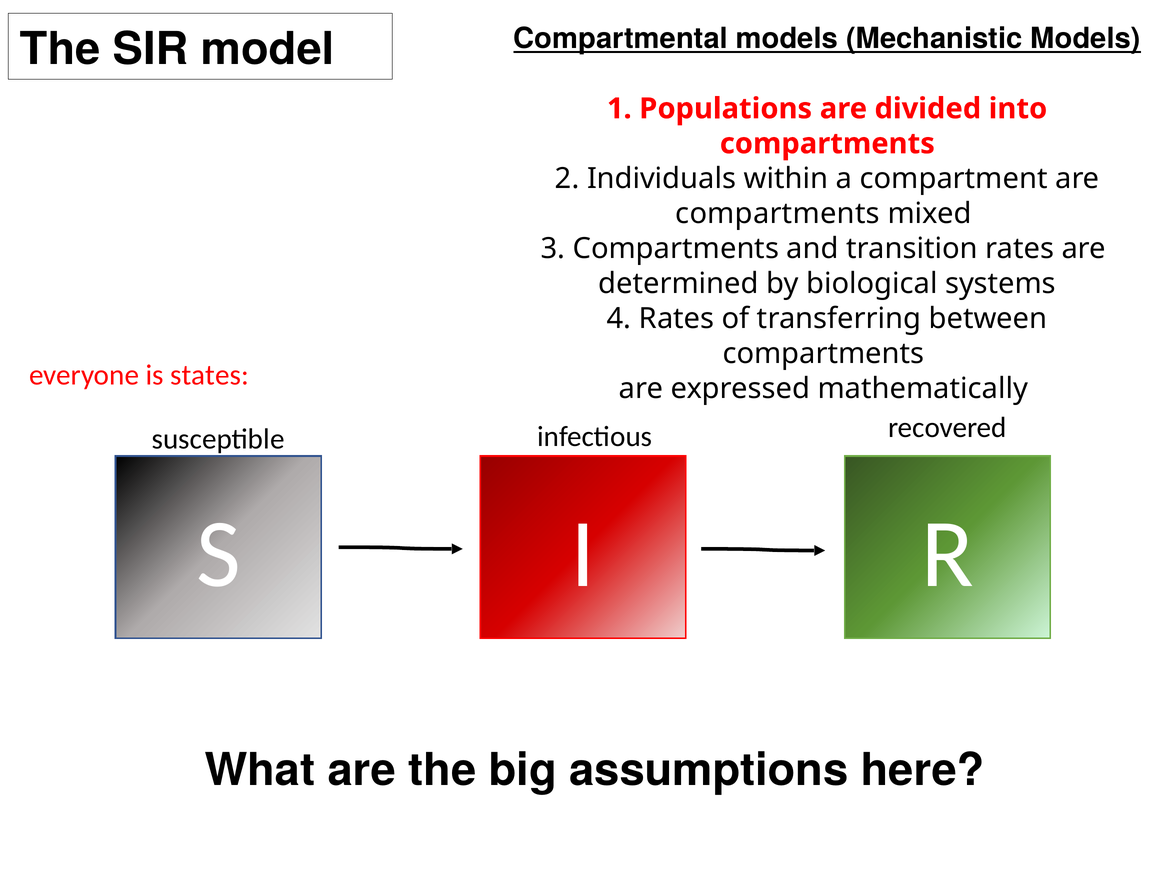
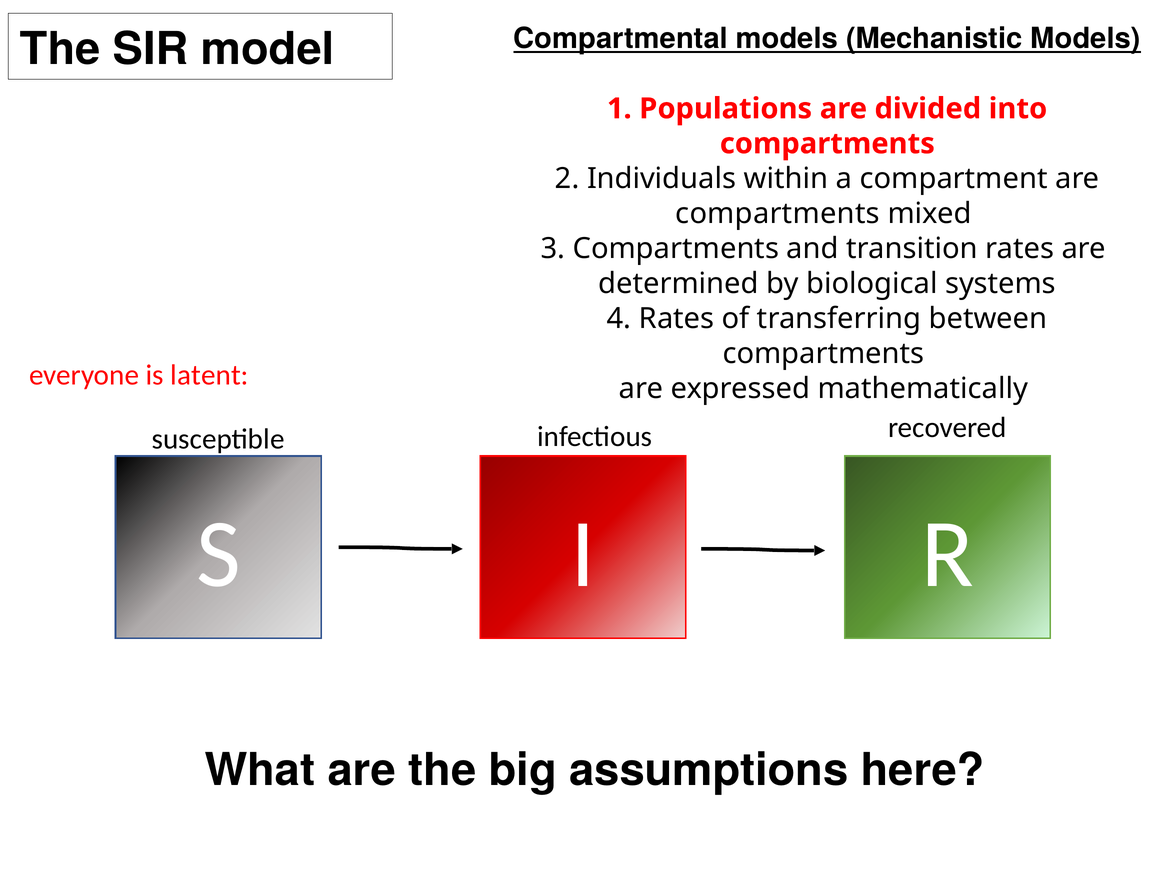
states: states -> latent
